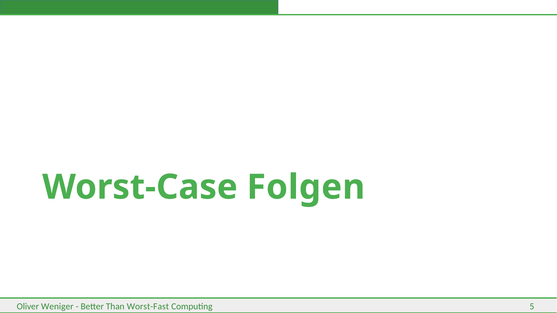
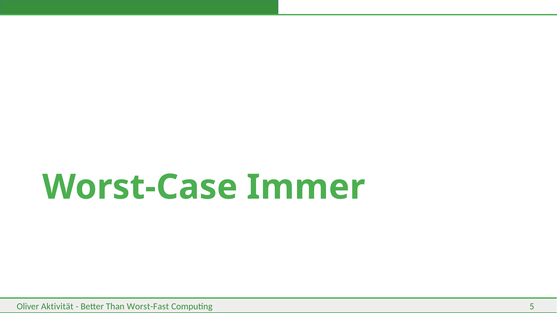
Folgen: Folgen -> Immer
Weniger: Weniger -> Aktivität
